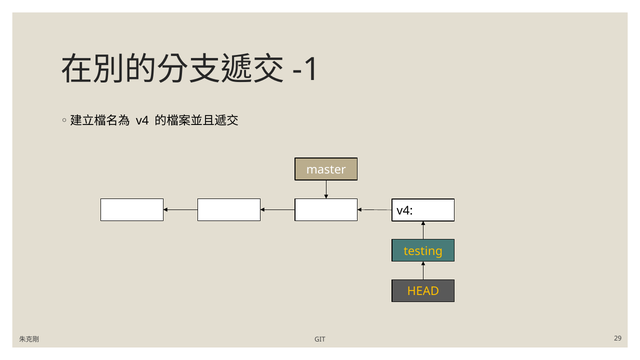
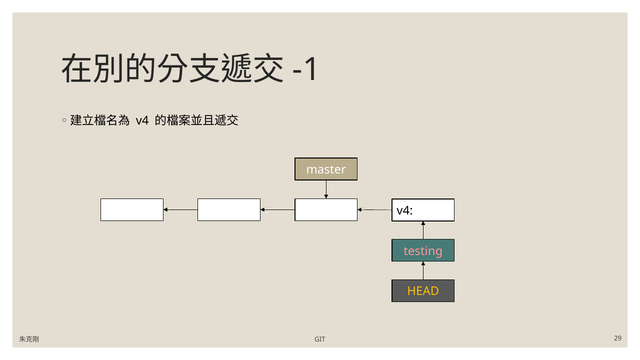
testing colour: yellow -> pink
